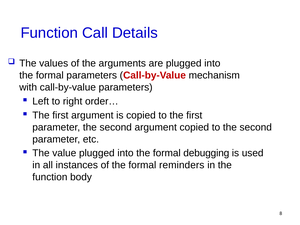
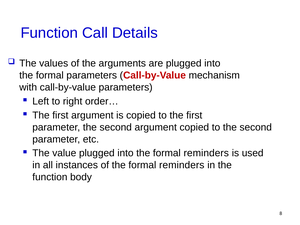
into the formal debugging: debugging -> reminders
